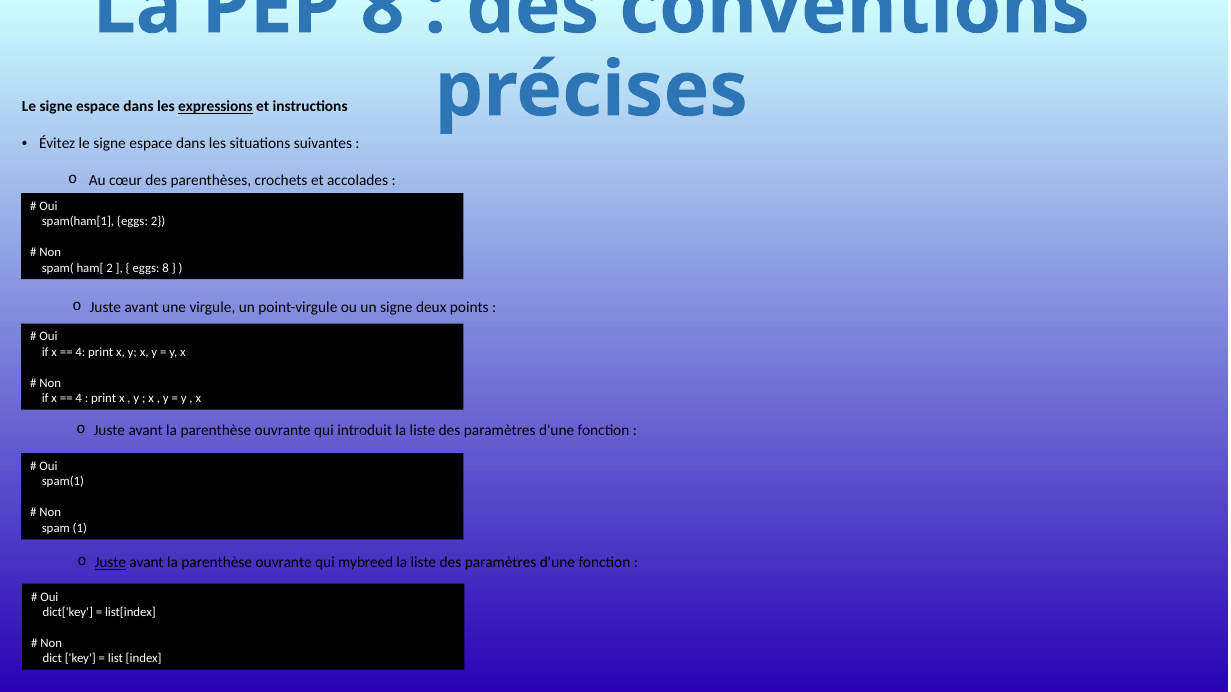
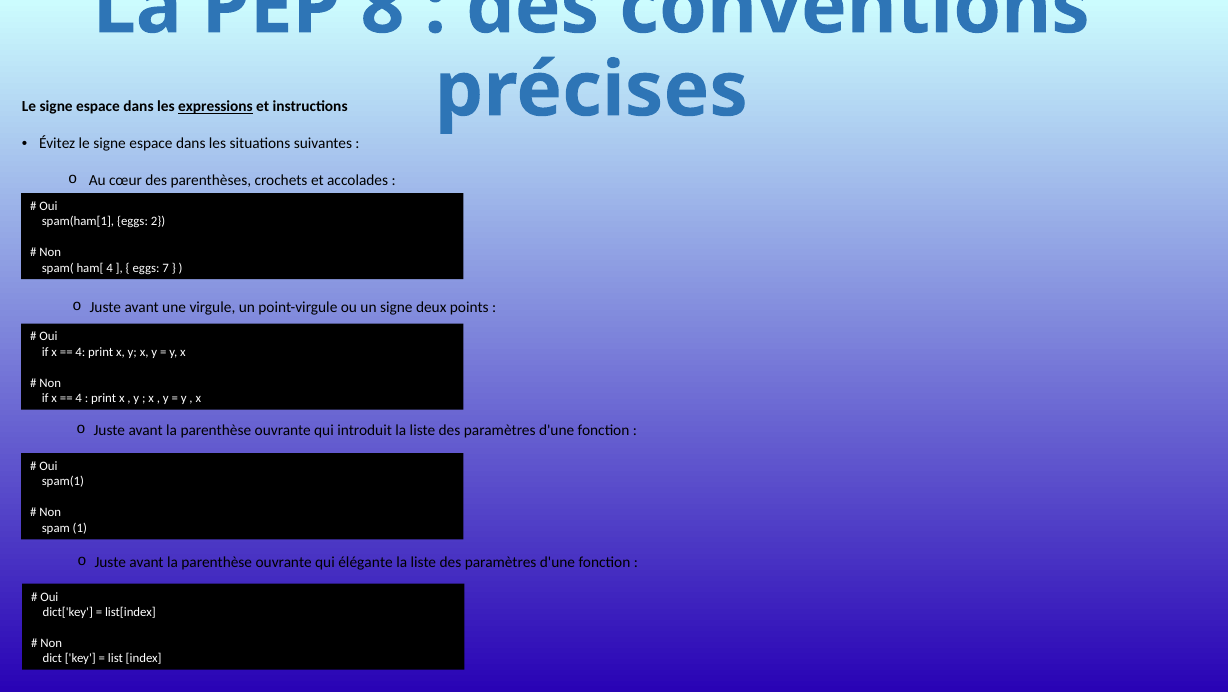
ham[ 2: 2 -> 4
eggs 8: 8 -> 7
Juste at (110, 563) underline: present -> none
mybreed: mybreed -> élégante
